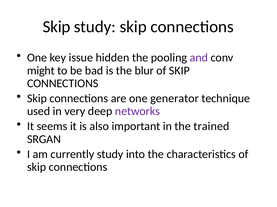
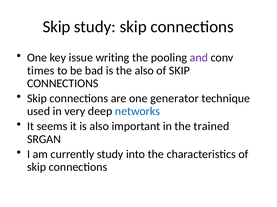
hidden: hidden -> writing
might: might -> times
the blur: blur -> also
networks colour: purple -> blue
